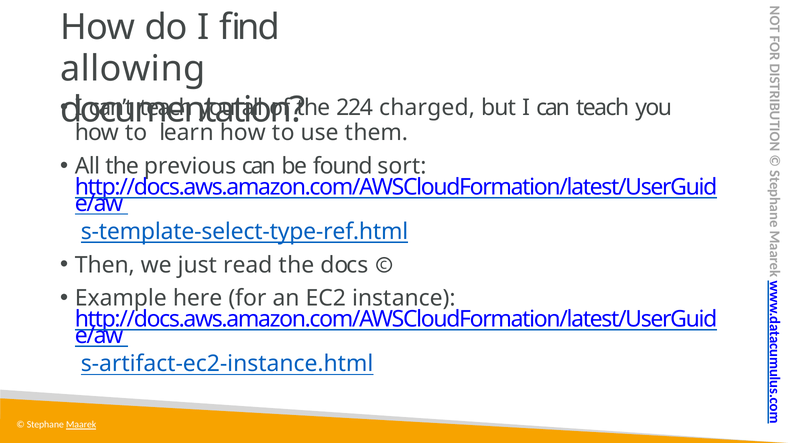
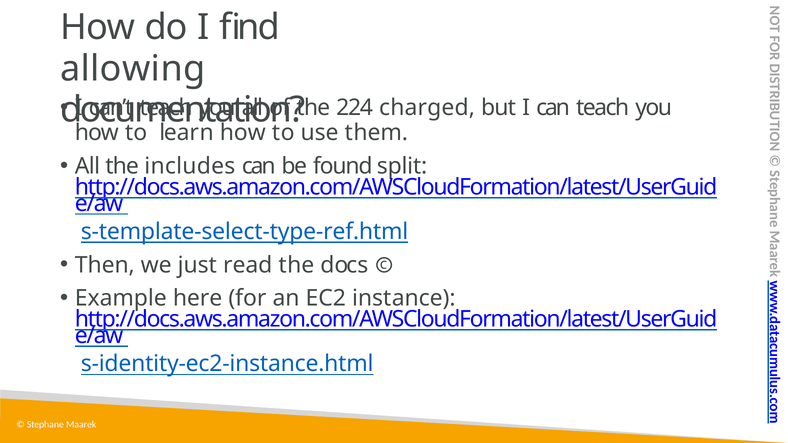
previous: previous -> includes
sort: sort -> split
s-artifact-ec2-instance.html: s-artifact-ec2-instance.html -> s-identity-ec2-instance.html
Maarek underline: present -> none
